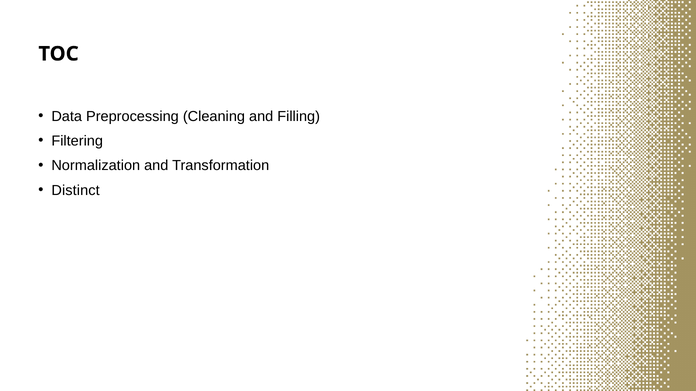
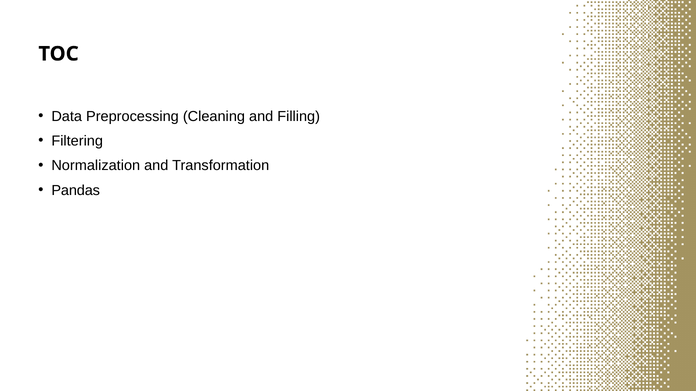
Distinct: Distinct -> Pandas
